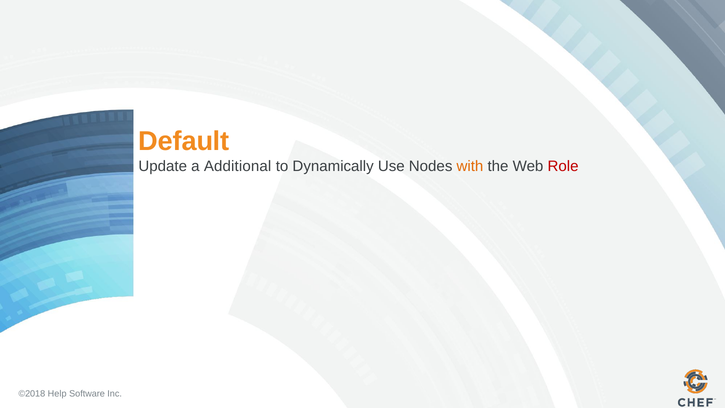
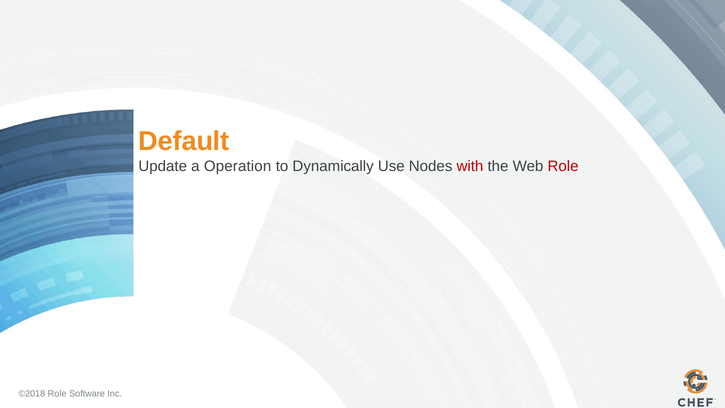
Additional: Additional -> Operation
with colour: orange -> red
©2018 Help: Help -> Role
